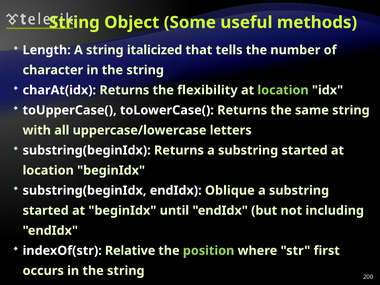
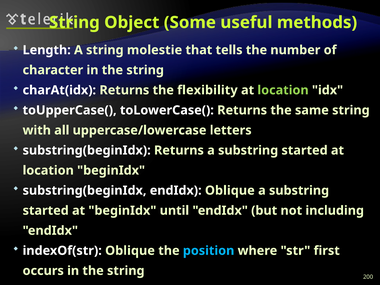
italicized: italicized -> molestie
indexOf(str Relative: Relative -> Oblique
position colour: light green -> light blue
